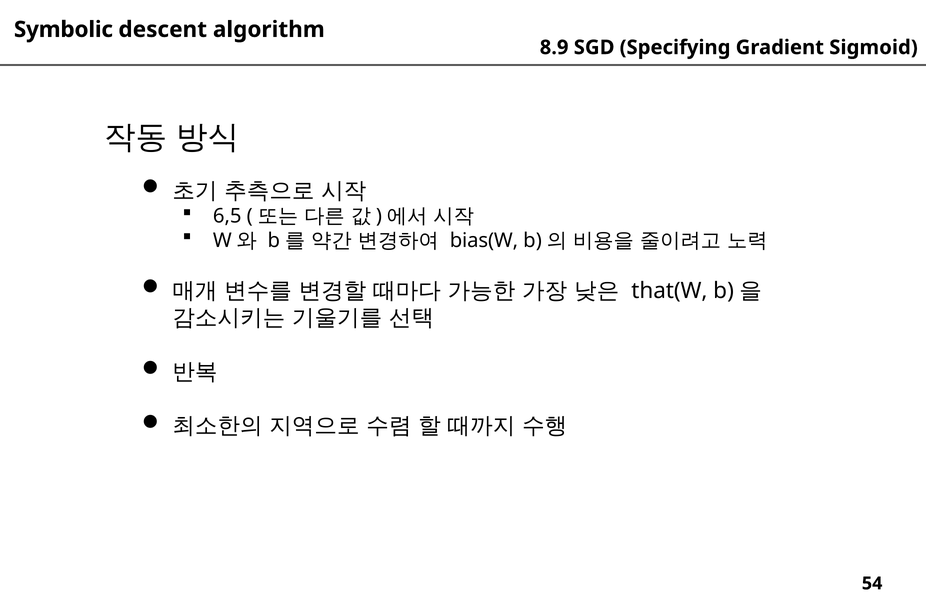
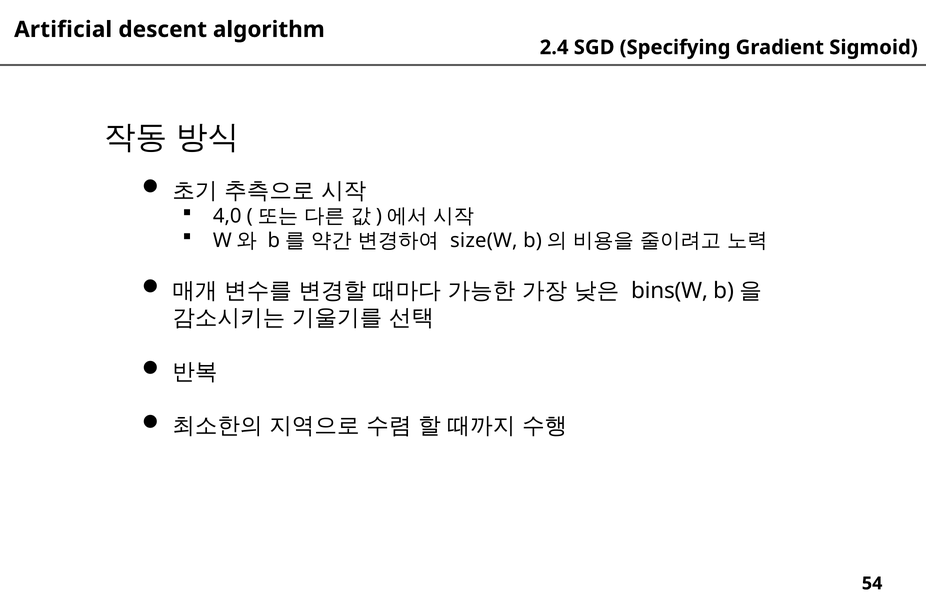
Symbolic: Symbolic -> Artificial
8.9: 8.9 -> 2.4
6,5: 6,5 -> 4,0
bias(W: bias(W -> size(W
that(W: that(W -> bins(W
